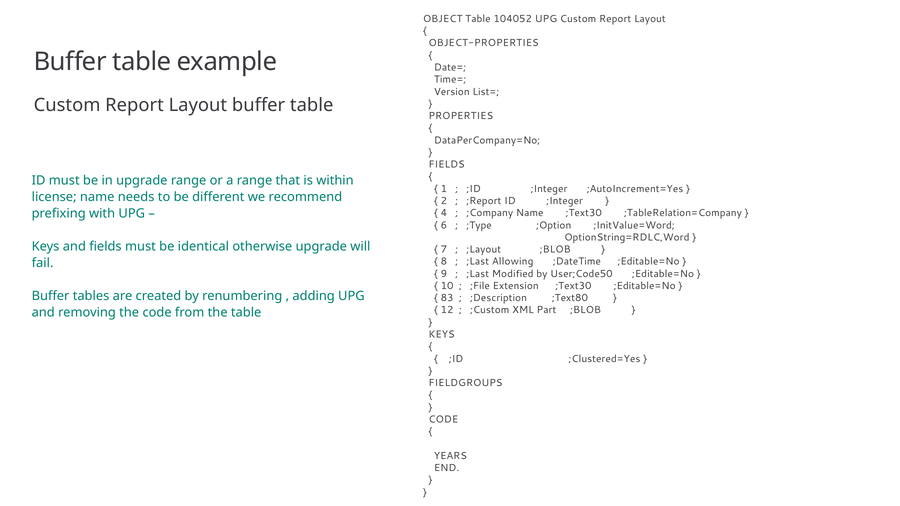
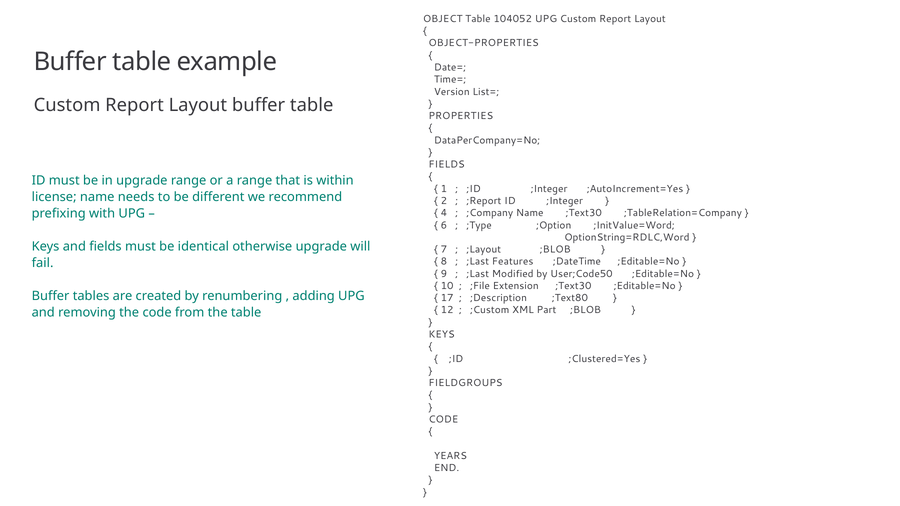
Allowing: Allowing -> Features
83: 83 -> 17
